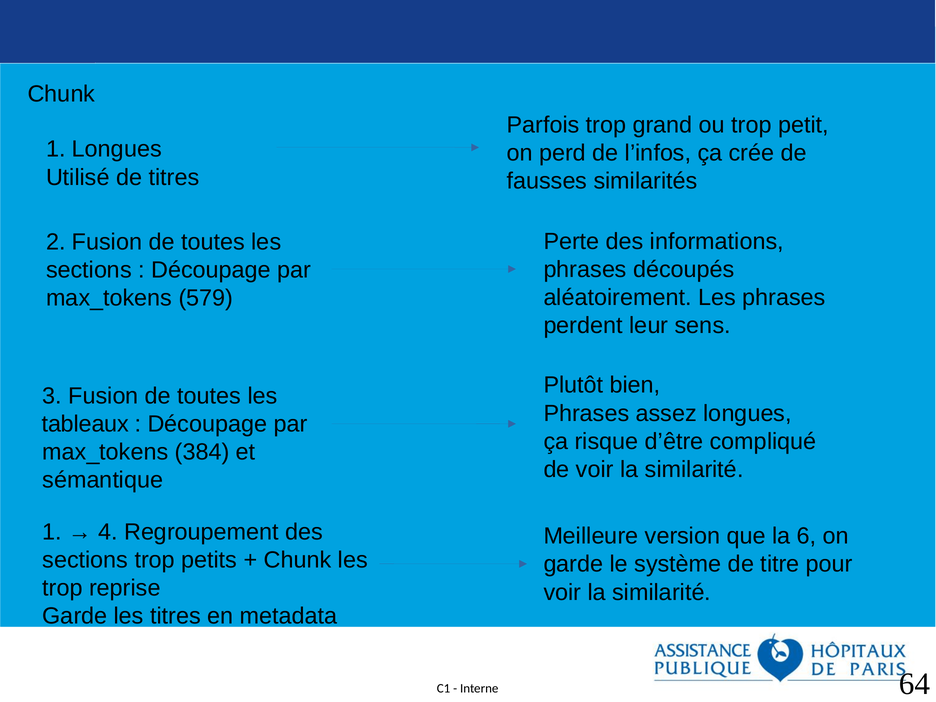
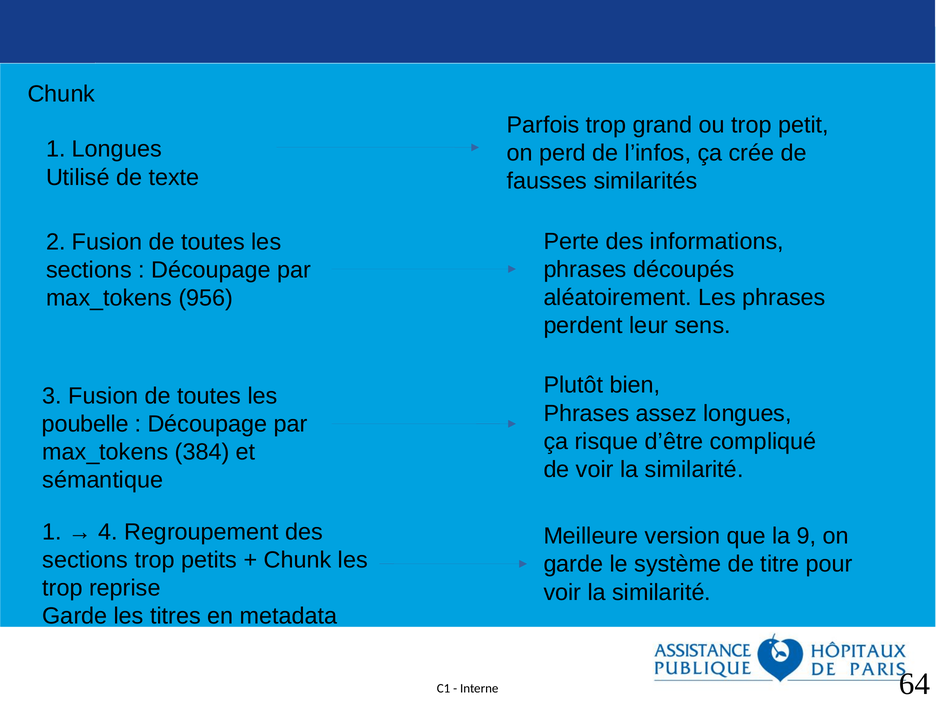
de titres: titres -> texte
579: 579 -> 956
tableaux: tableaux -> poubelle
6: 6 -> 9
